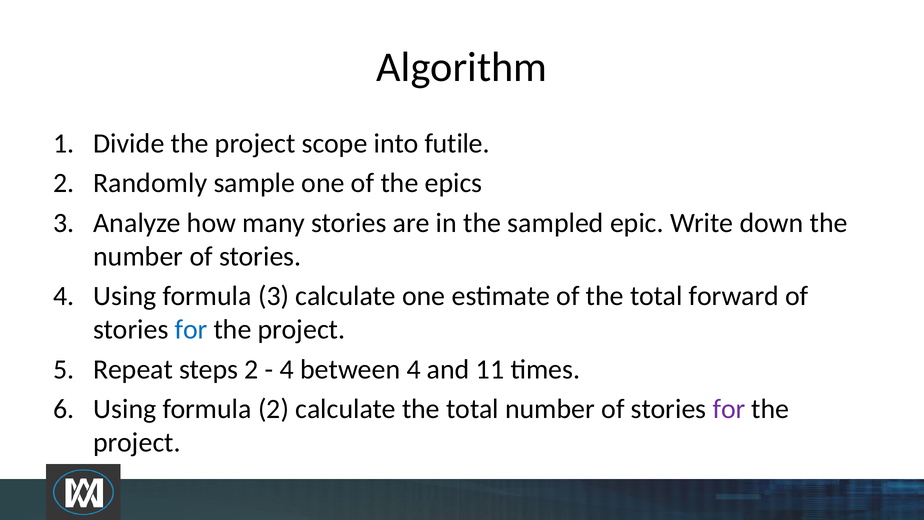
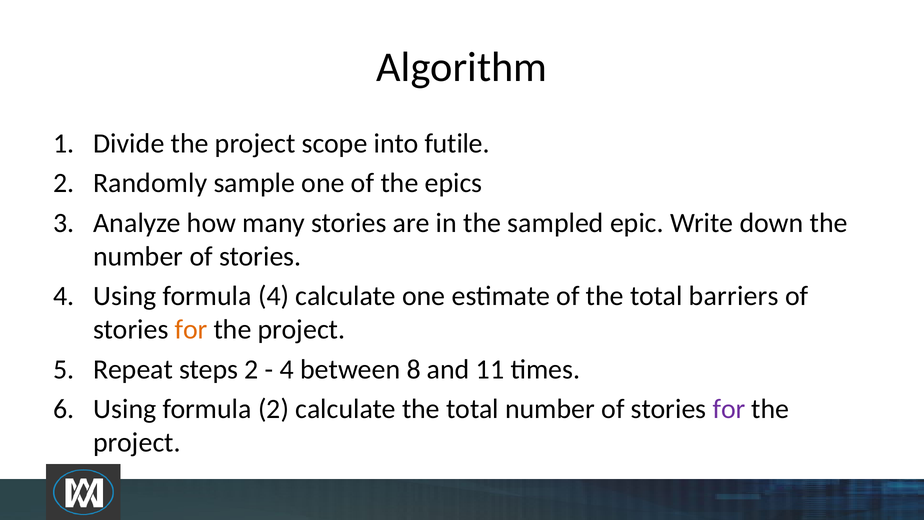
formula 3: 3 -> 4
forward: forward -> barriers
for at (191, 329) colour: blue -> orange
between 4: 4 -> 8
